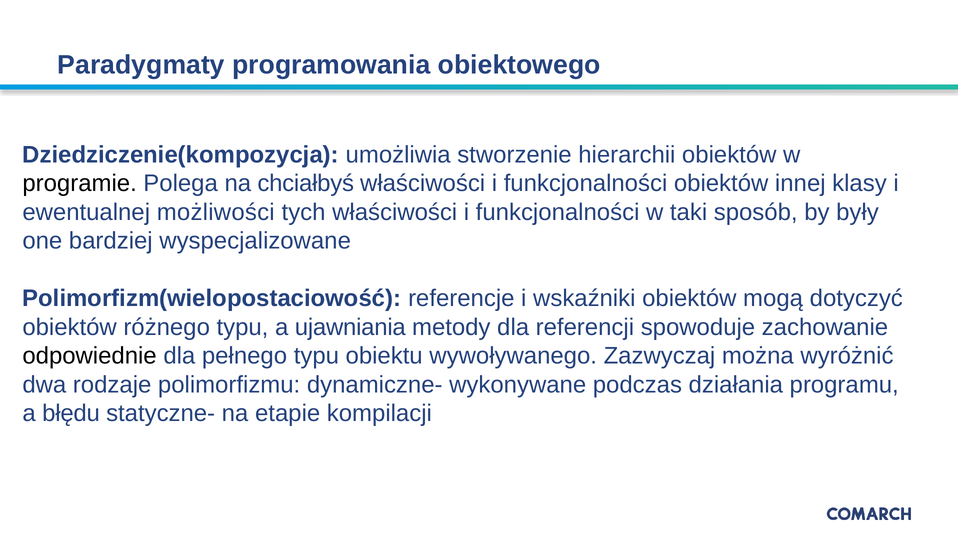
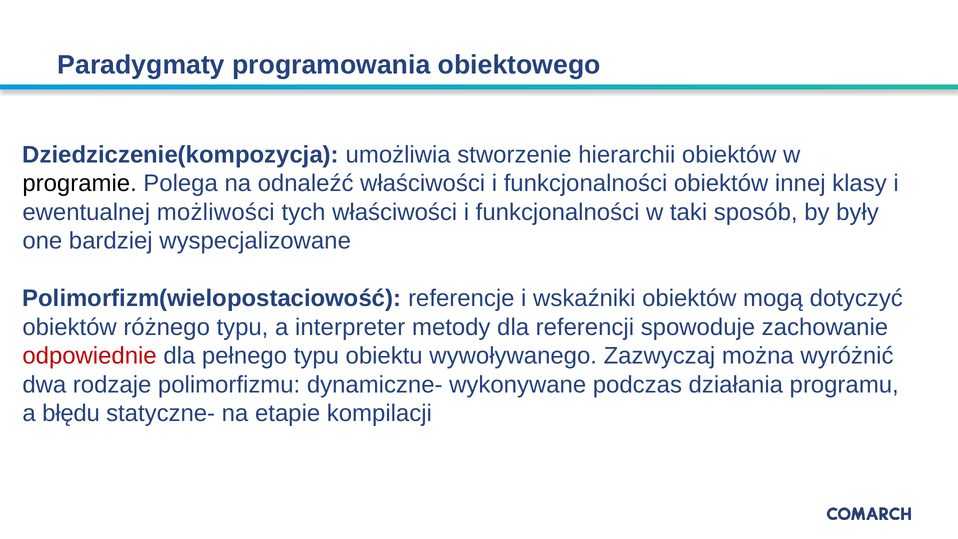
chciałbyś: chciałbyś -> odnaleźć
ujawniania: ujawniania -> interpreter
odpowiednie colour: black -> red
